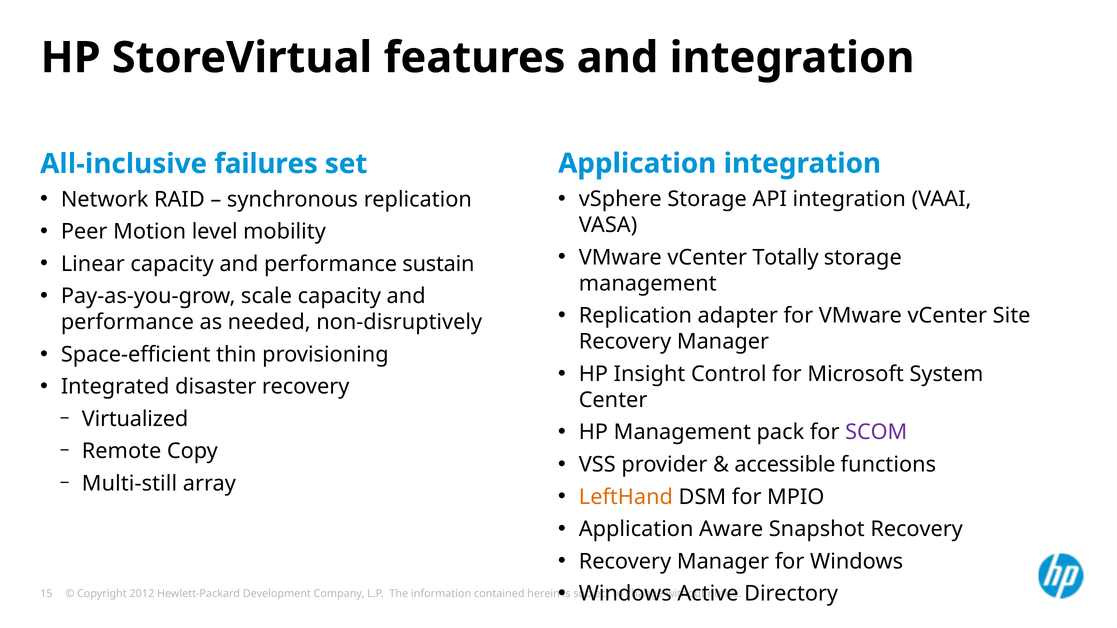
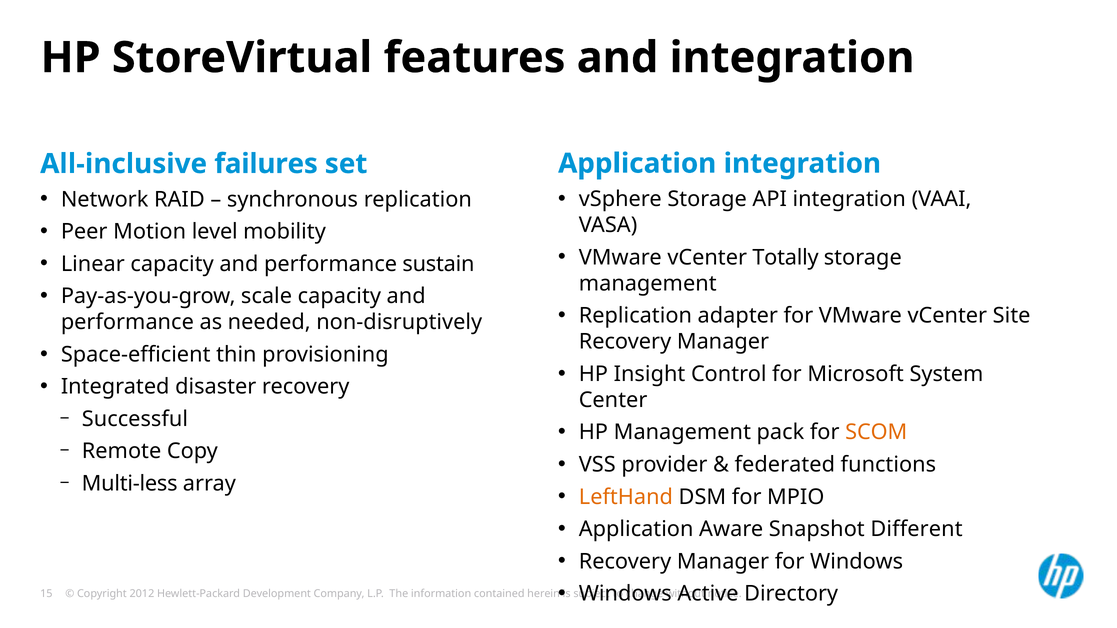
Virtualized: Virtualized -> Successful
SCOM colour: purple -> orange
accessible: accessible -> federated
Multi-still: Multi-still -> Multi-less
Snapshot Recovery: Recovery -> Different
